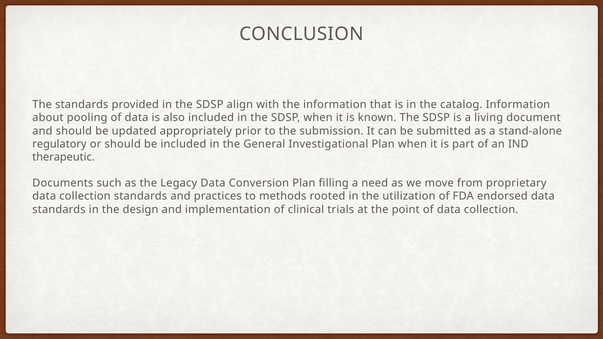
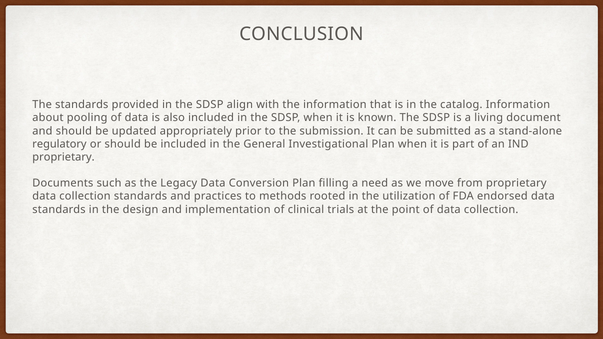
therapeutic at (64, 157): therapeutic -> proprietary
